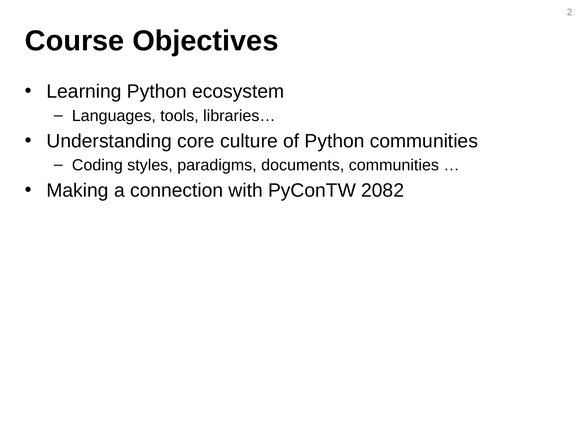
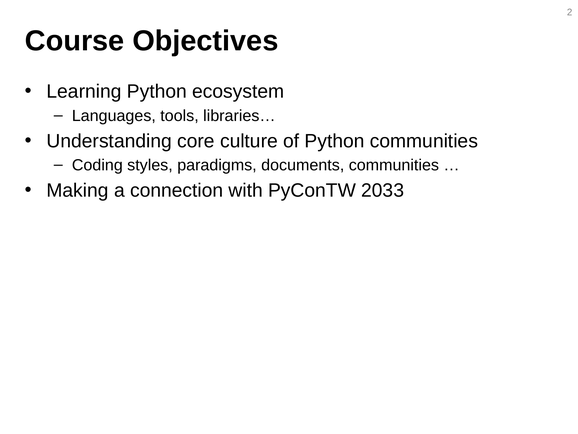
2082: 2082 -> 2033
